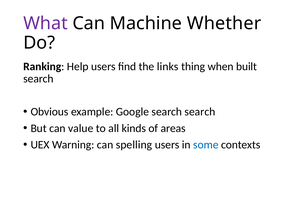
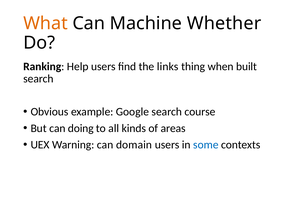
What colour: purple -> orange
search search: search -> course
value: value -> doing
spelling: spelling -> domain
